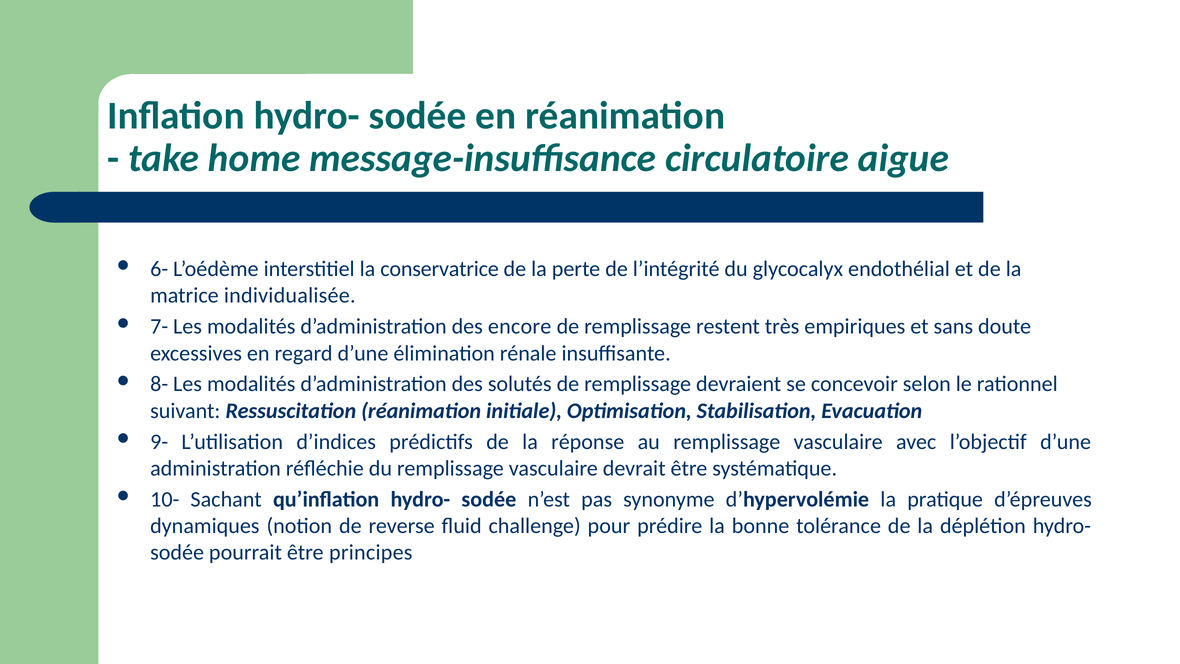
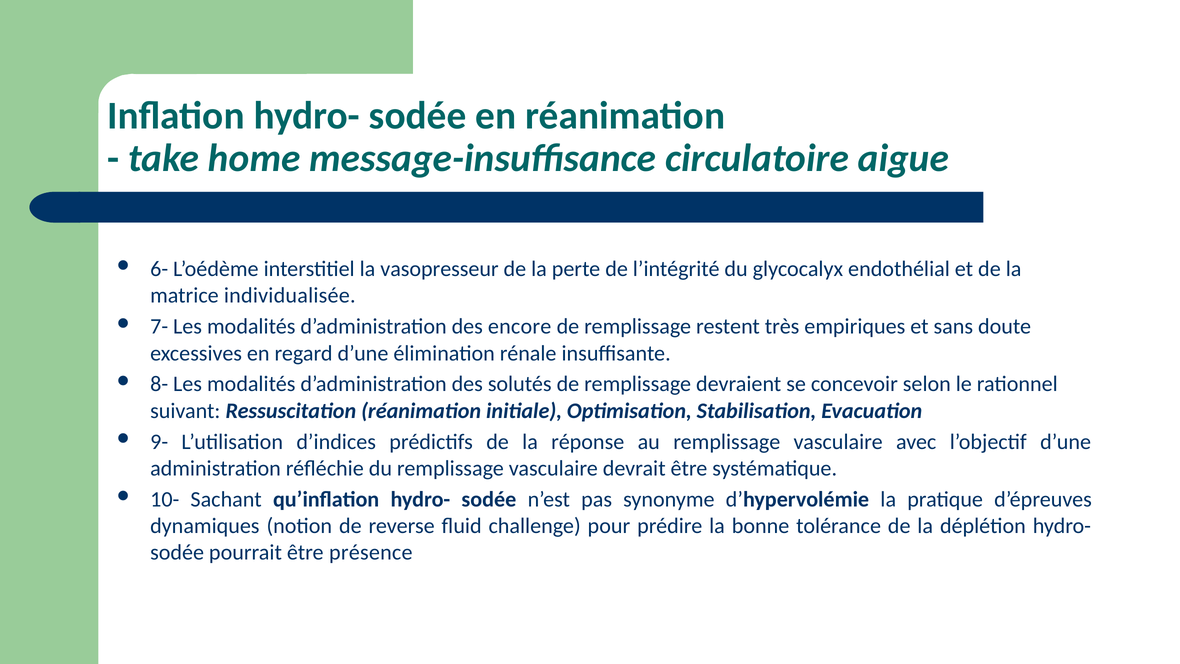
conservatrice: conservatrice -> vasopresseur
principes: principes -> présence
